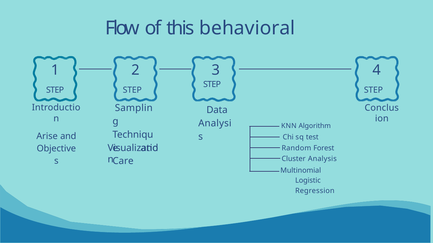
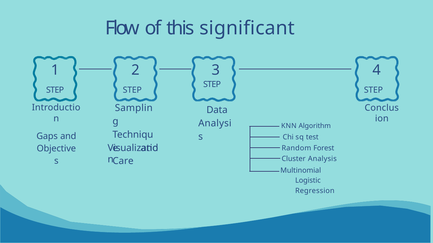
behavioral: behavioral -> significant
Arise: Arise -> Gaps
